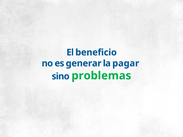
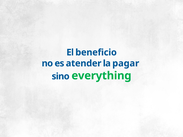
generar: generar -> atender
problemas: problemas -> everything
